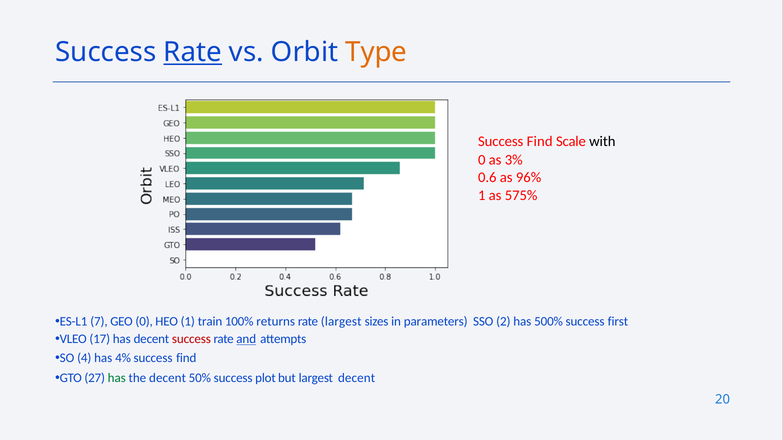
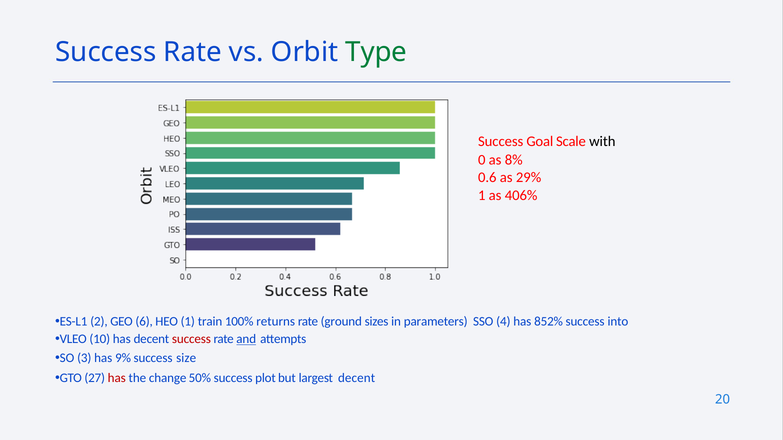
Rate at (193, 52) underline: present -> none
Type colour: orange -> green
Find at (540, 142): Find -> Goal
3%: 3% -> 8%
96%: 96% -> 29%
575%: 575% -> 406%
7: 7 -> 2
GEO 0: 0 -> 6
rate largest: largest -> ground
2: 2 -> 4
500%: 500% -> 852%
first: first -> into
17: 17 -> 10
4: 4 -> 3
4%: 4% -> 9%
find at (186, 358): find -> size
has at (117, 379) colour: green -> red
the decent: decent -> change
